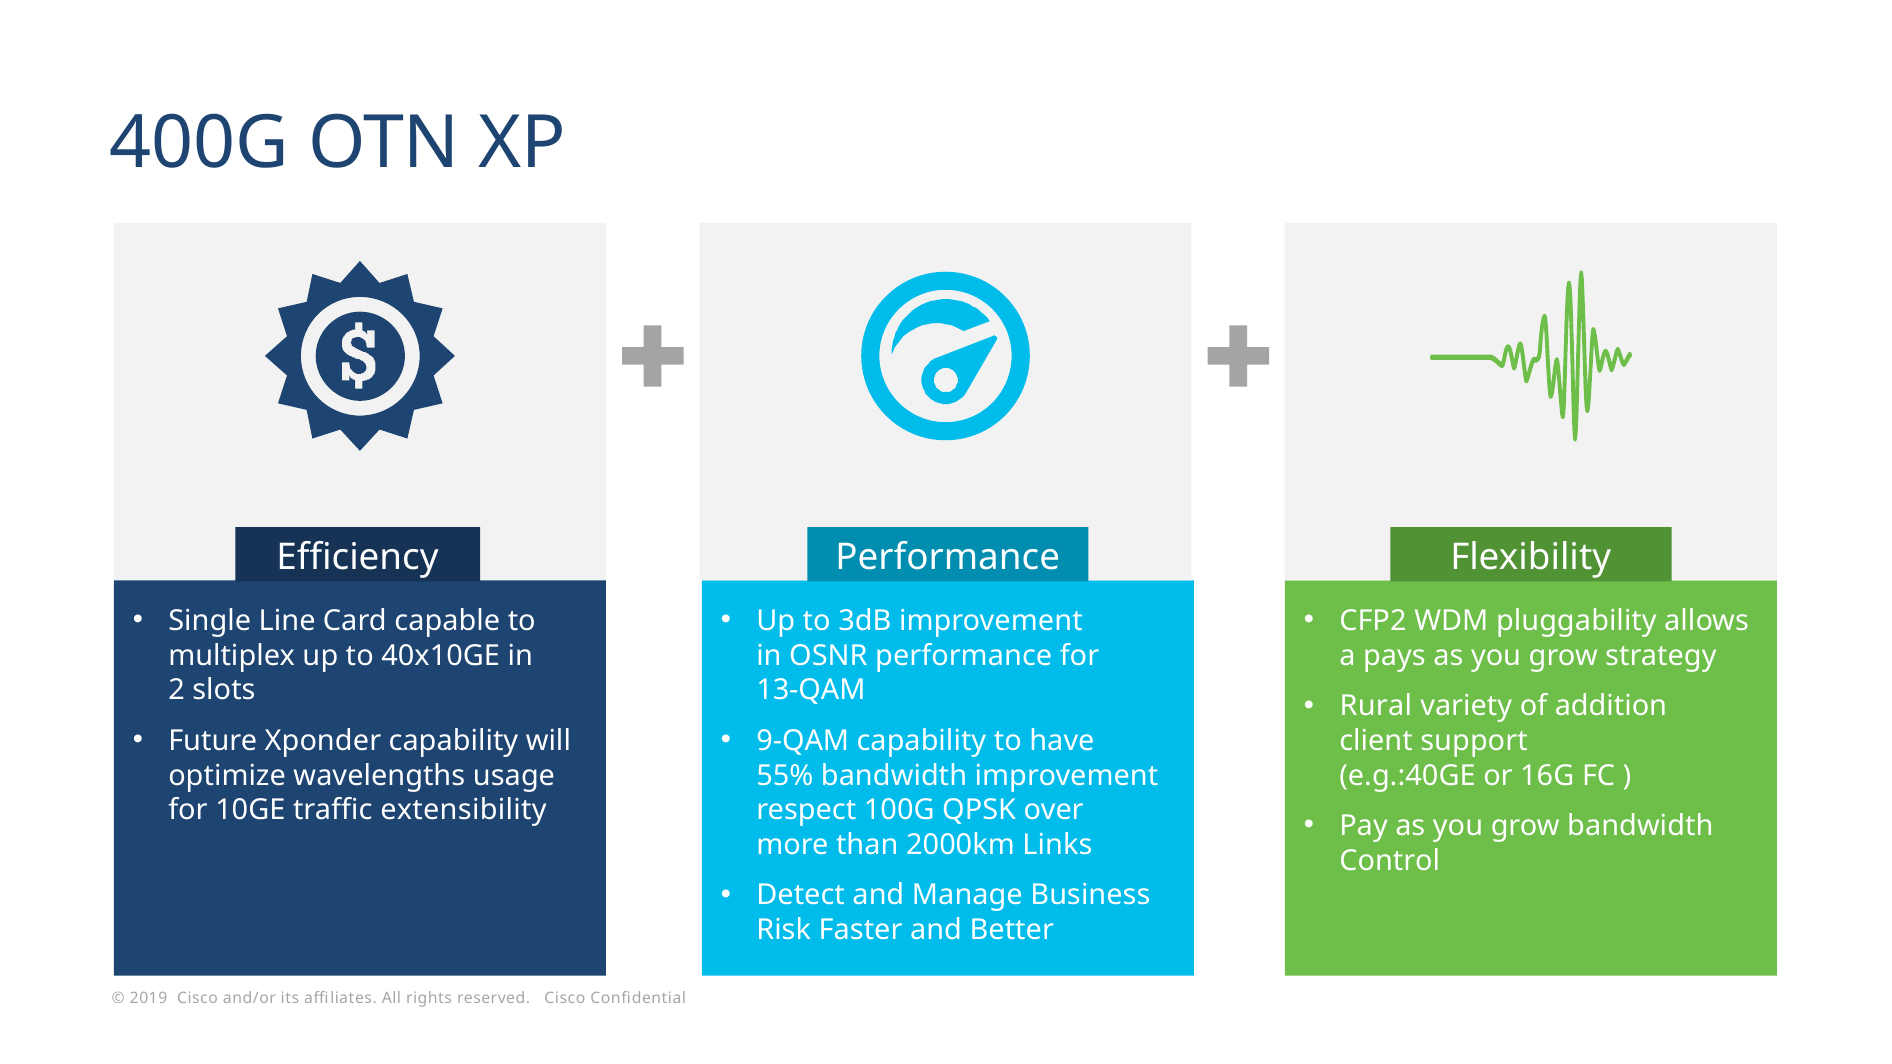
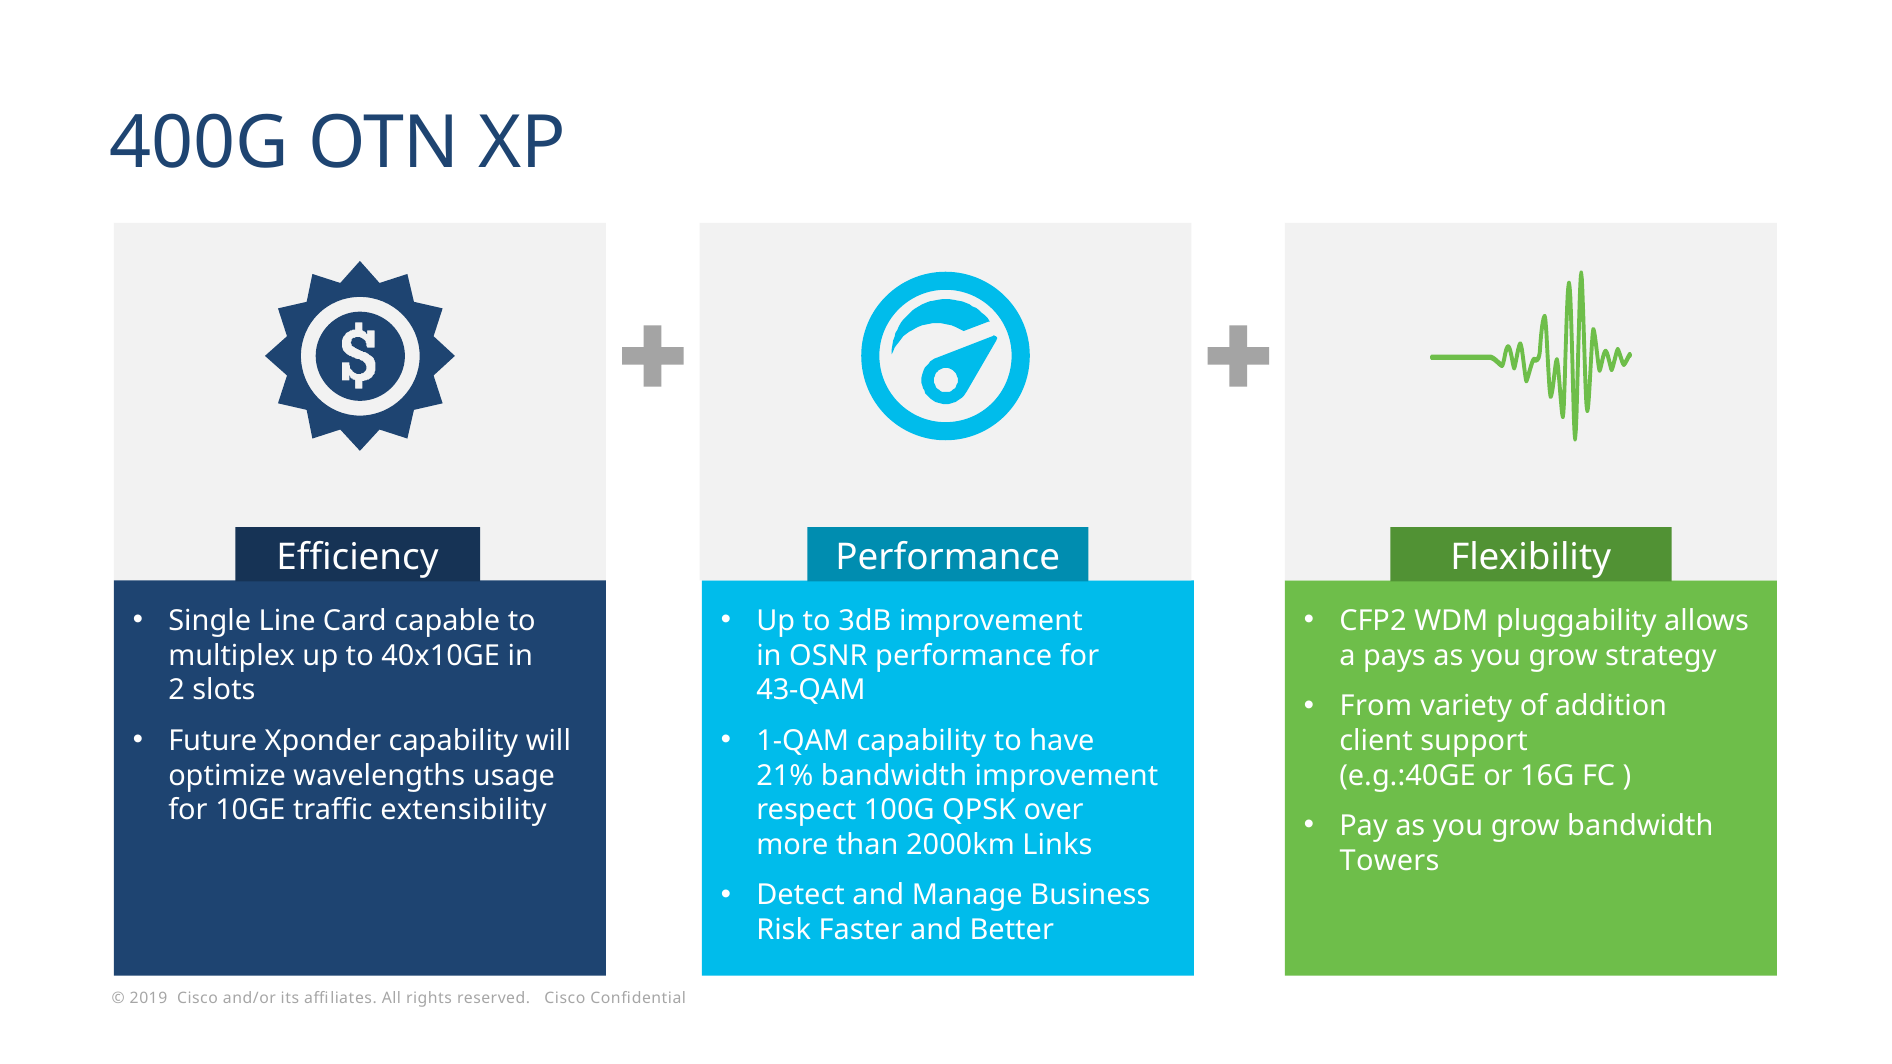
13-QAM: 13-QAM -> 43-QAM
Rural: Rural -> From
9-QAM: 9-QAM -> 1-QAM
55%: 55% -> 21%
Control: Control -> Towers
